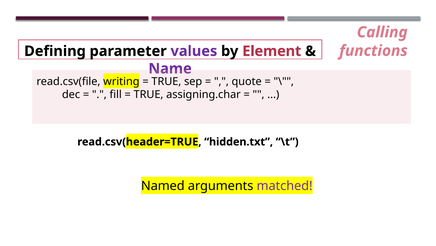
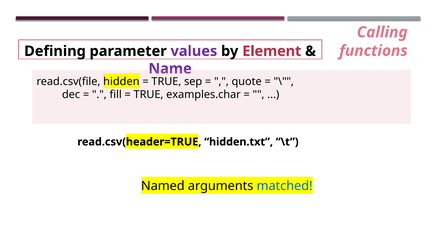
writing: writing -> hidden
assigning.char: assigning.char -> examples.char
matched colour: purple -> blue
